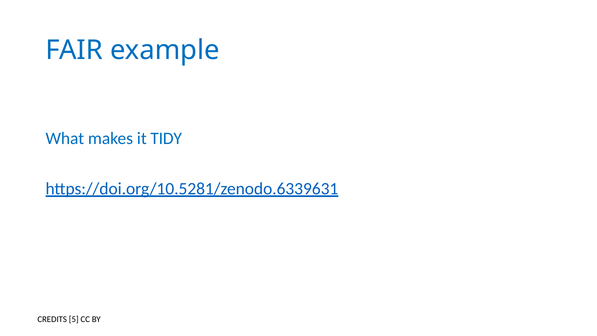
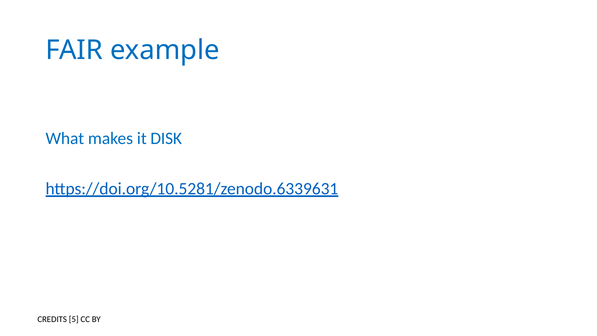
TIDY: TIDY -> DISK
